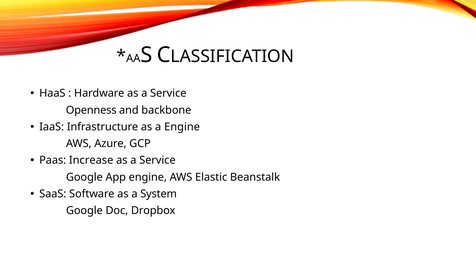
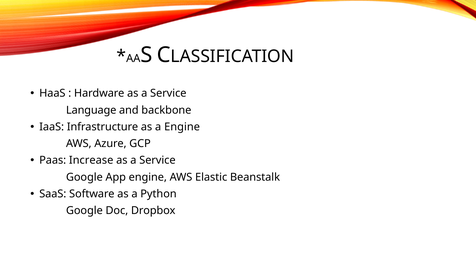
Openness: Openness -> Language
System: System -> Python
